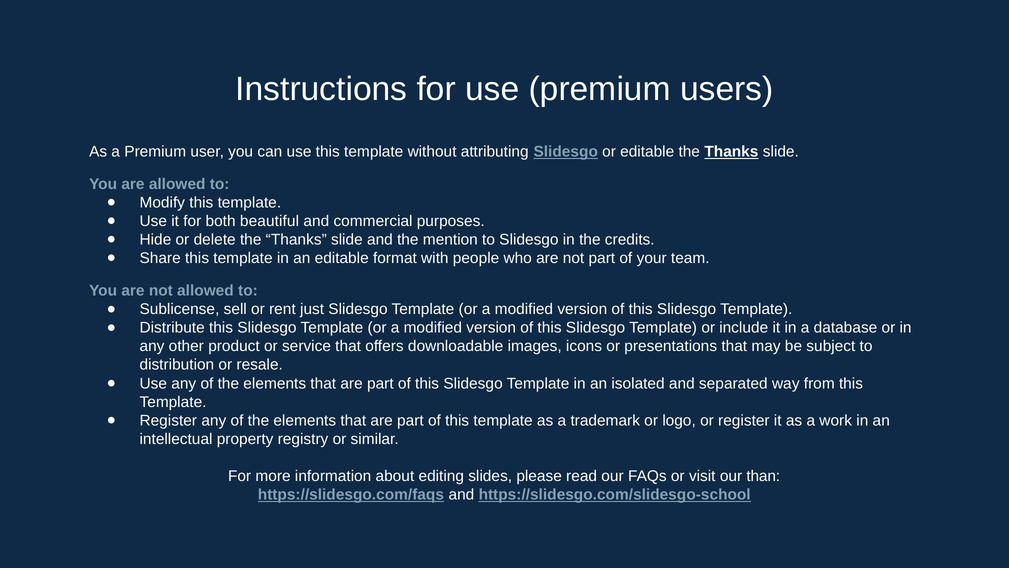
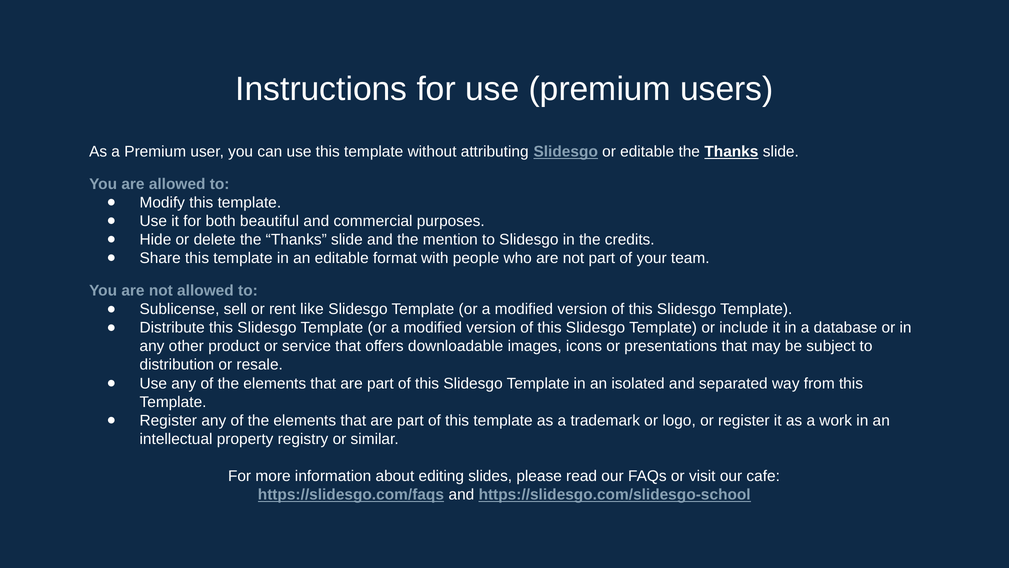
just: just -> like
than: than -> cafe
